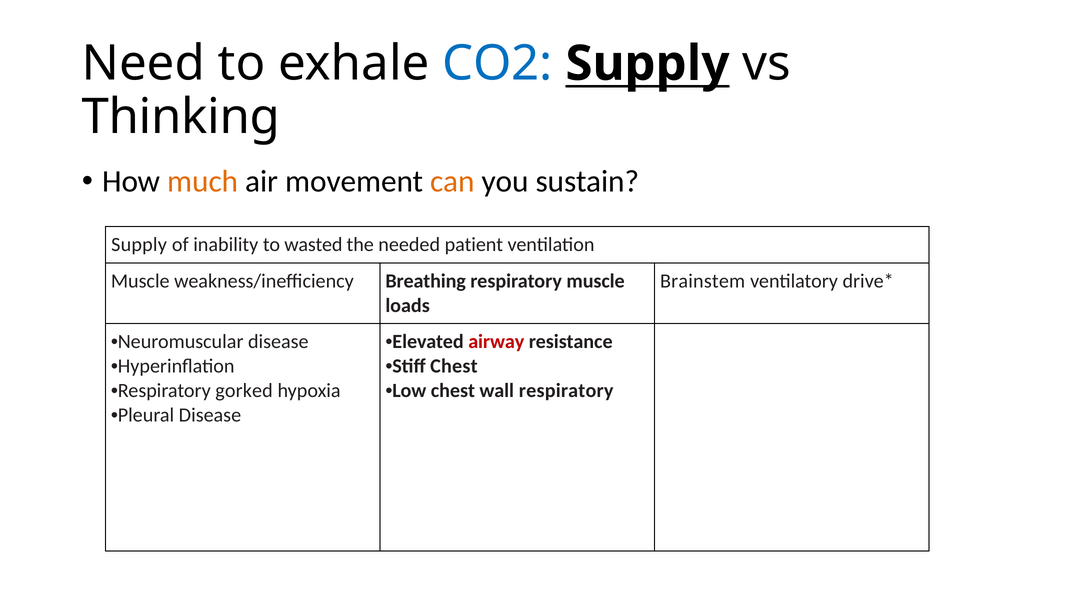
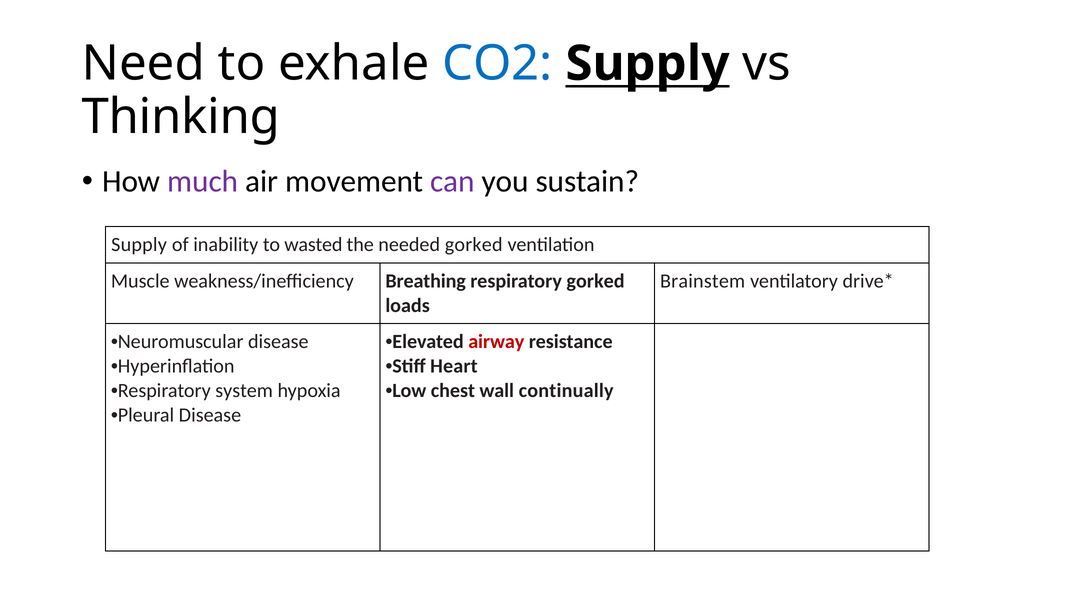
much colour: orange -> purple
can colour: orange -> purple
needed patient: patient -> gorked
respiratory muscle: muscle -> gorked
Stiff Chest: Chest -> Heart
gorked: gorked -> system
wall respiratory: respiratory -> continually
